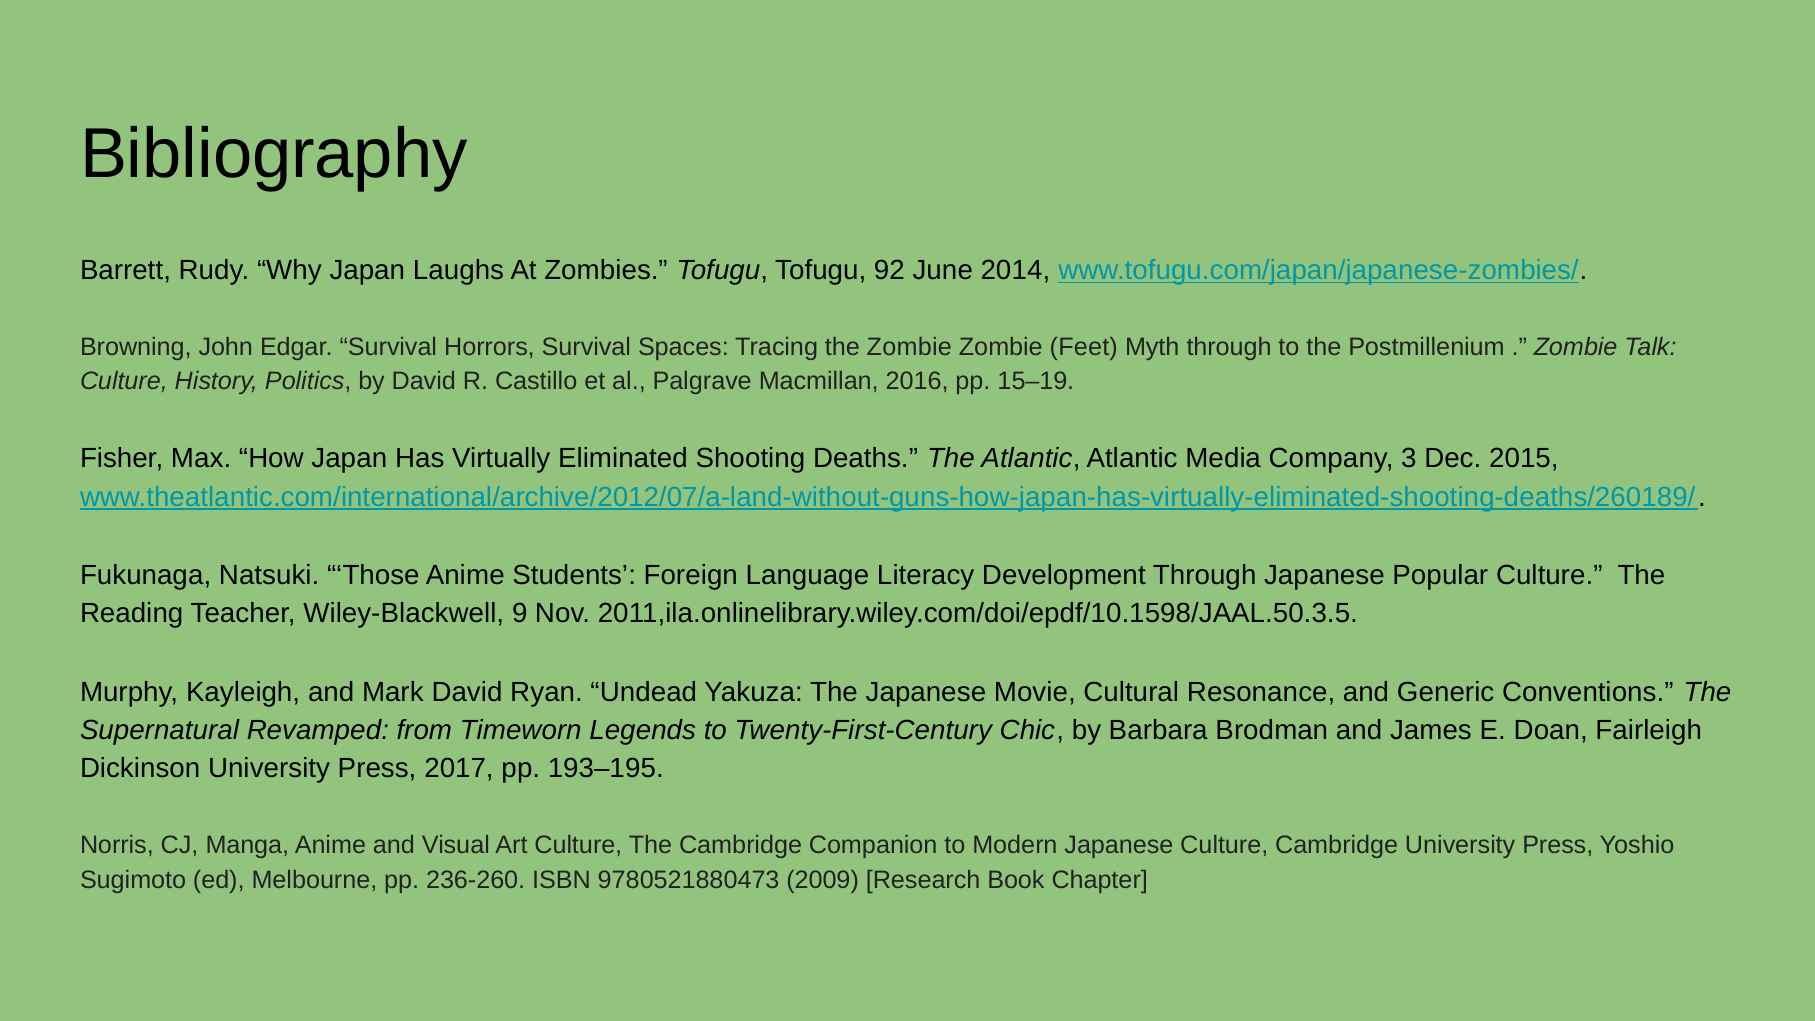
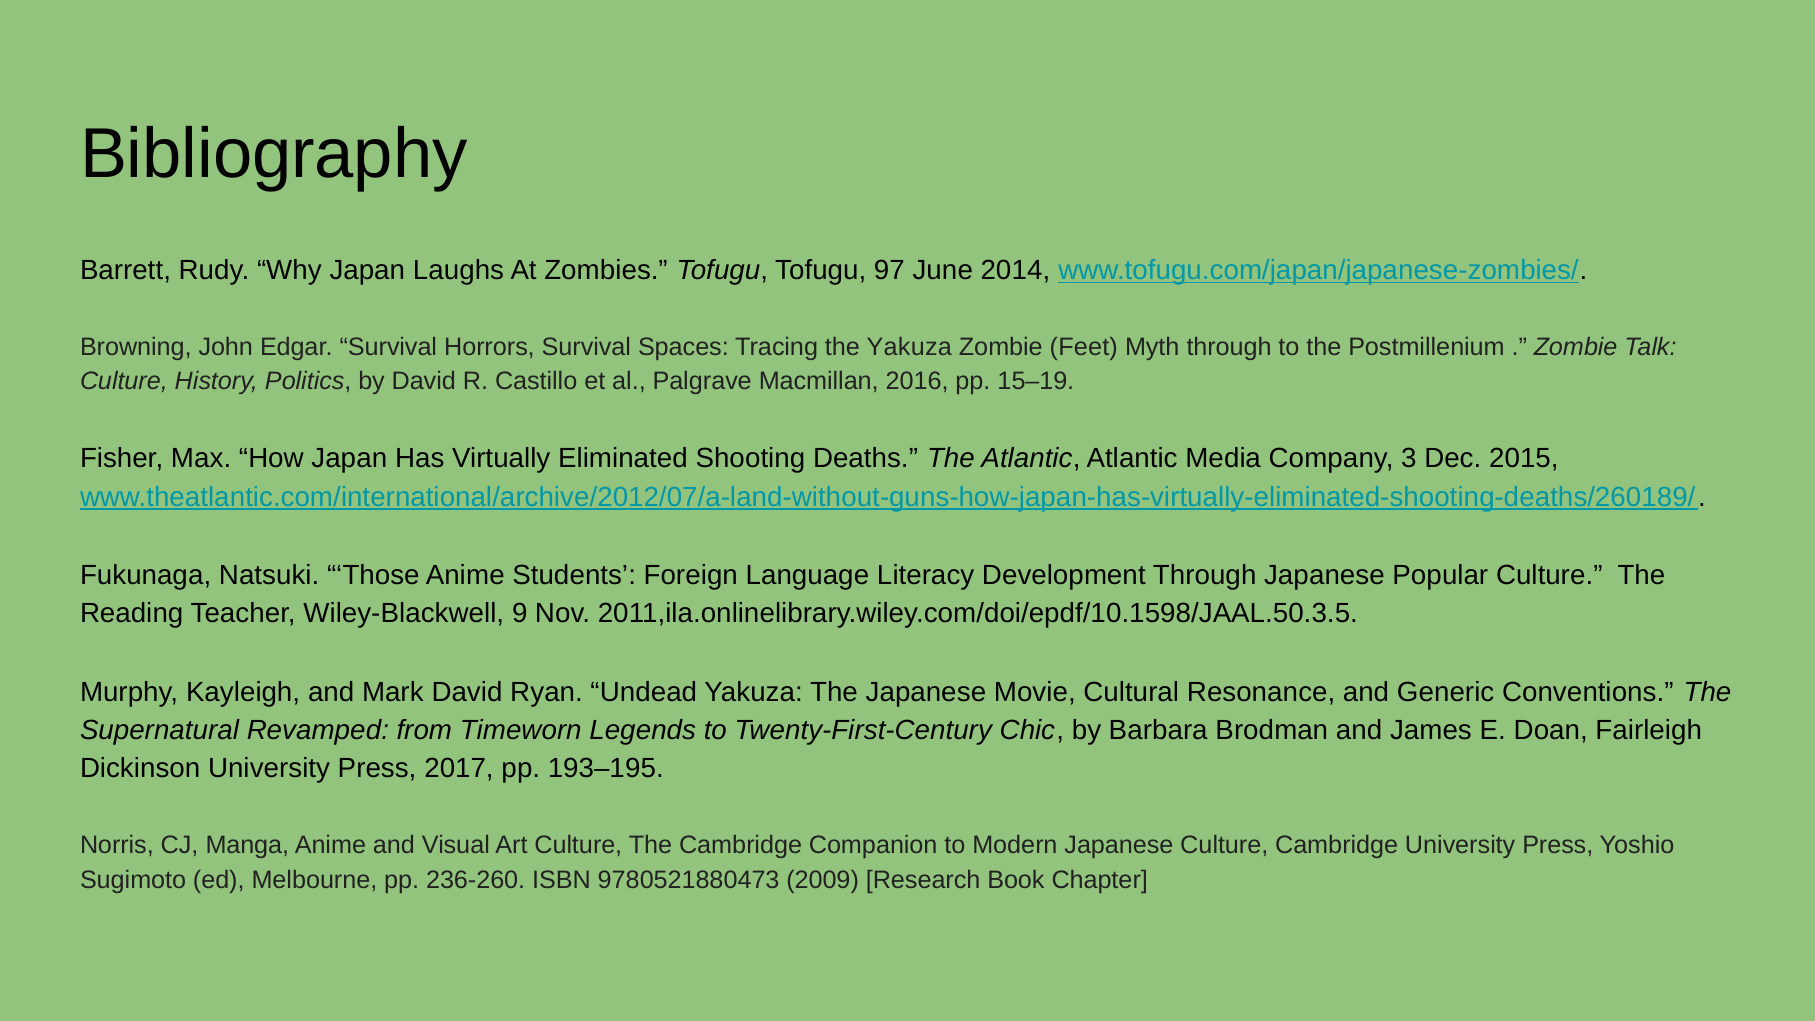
92: 92 -> 97
the Zombie: Zombie -> Yakuza
